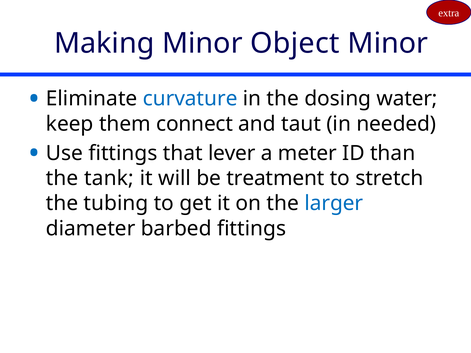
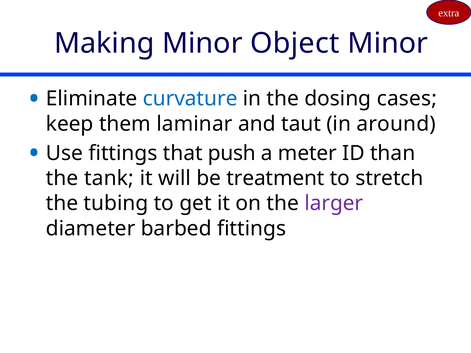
water: water -> cases
connect: connect -> laminar
needed: needed -> around
lever: lever -> push
larger colour: blue -> purple
